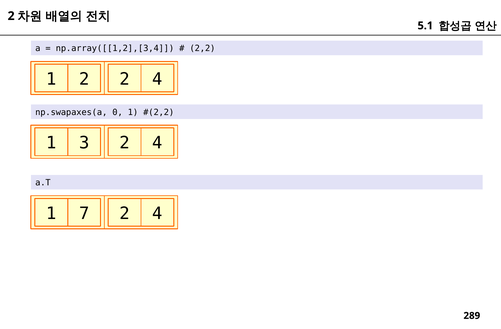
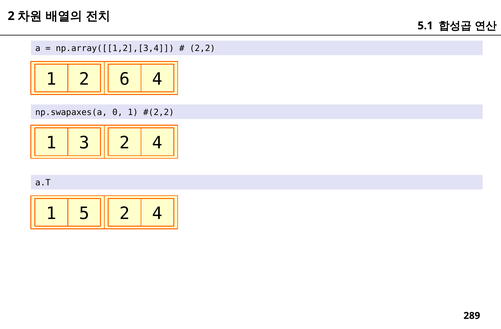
2 2: 2 -> 6
7: 7 -> 5
